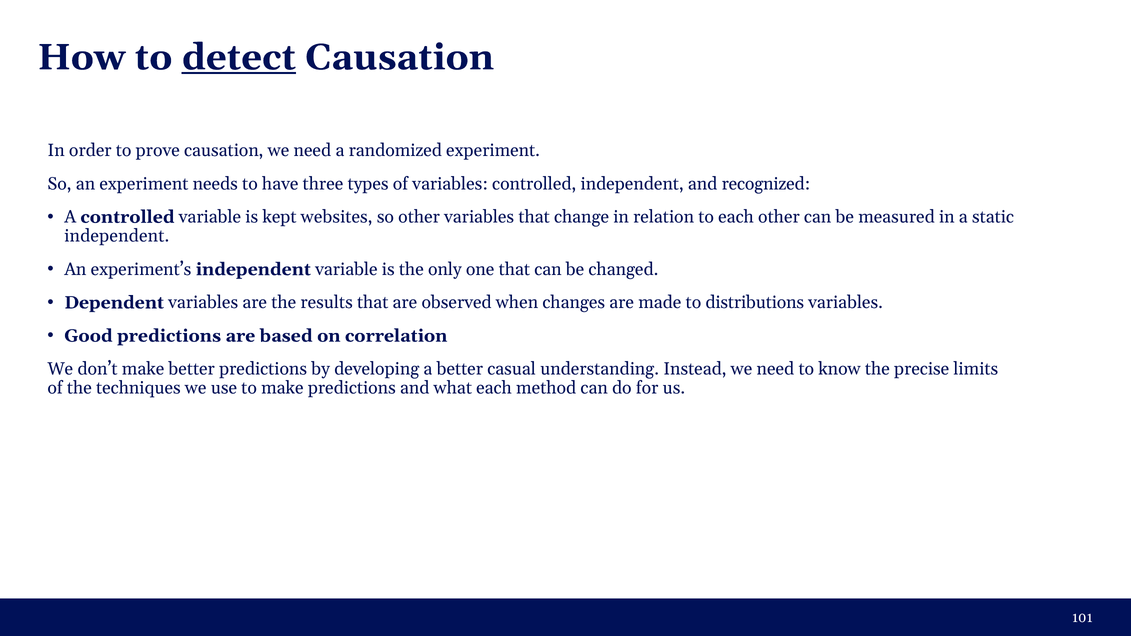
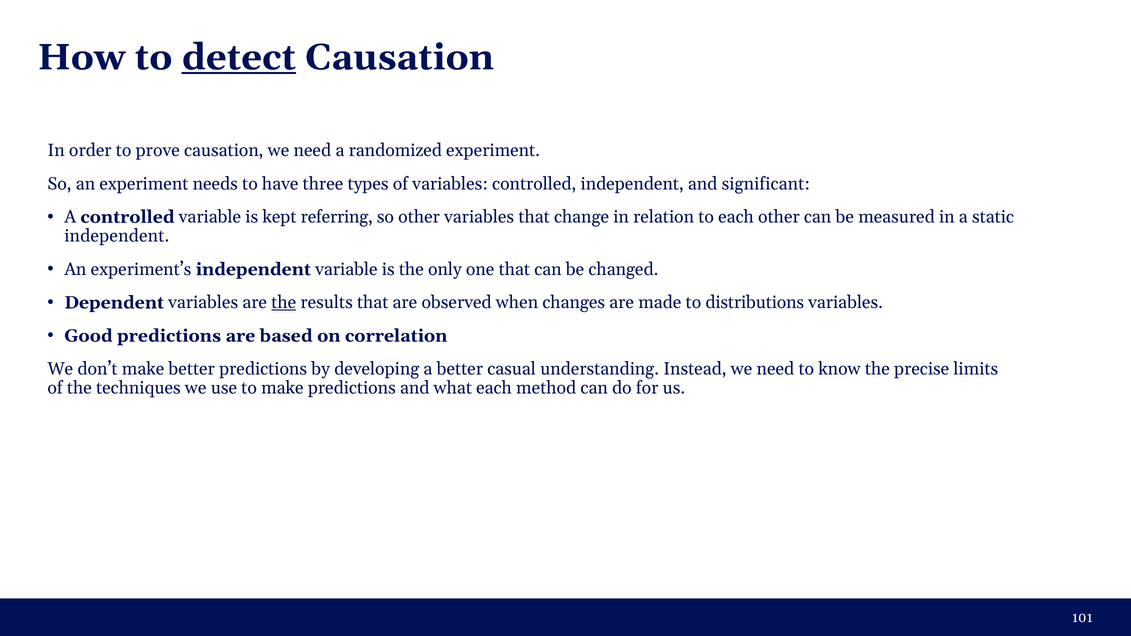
recognized: recognized -> significant
websites: websites -> referring
the at (284, 302) underline: none -> present
